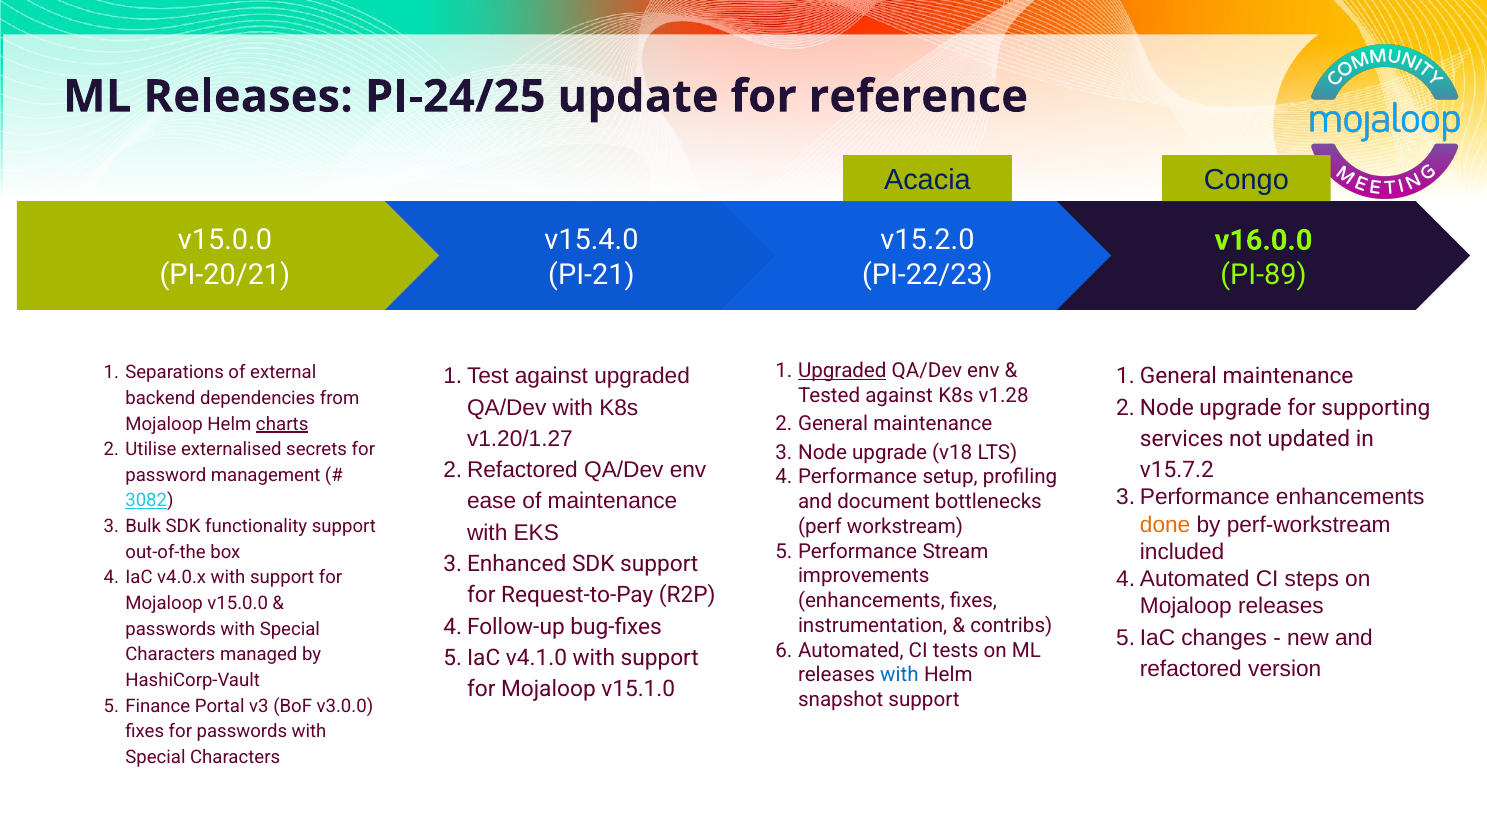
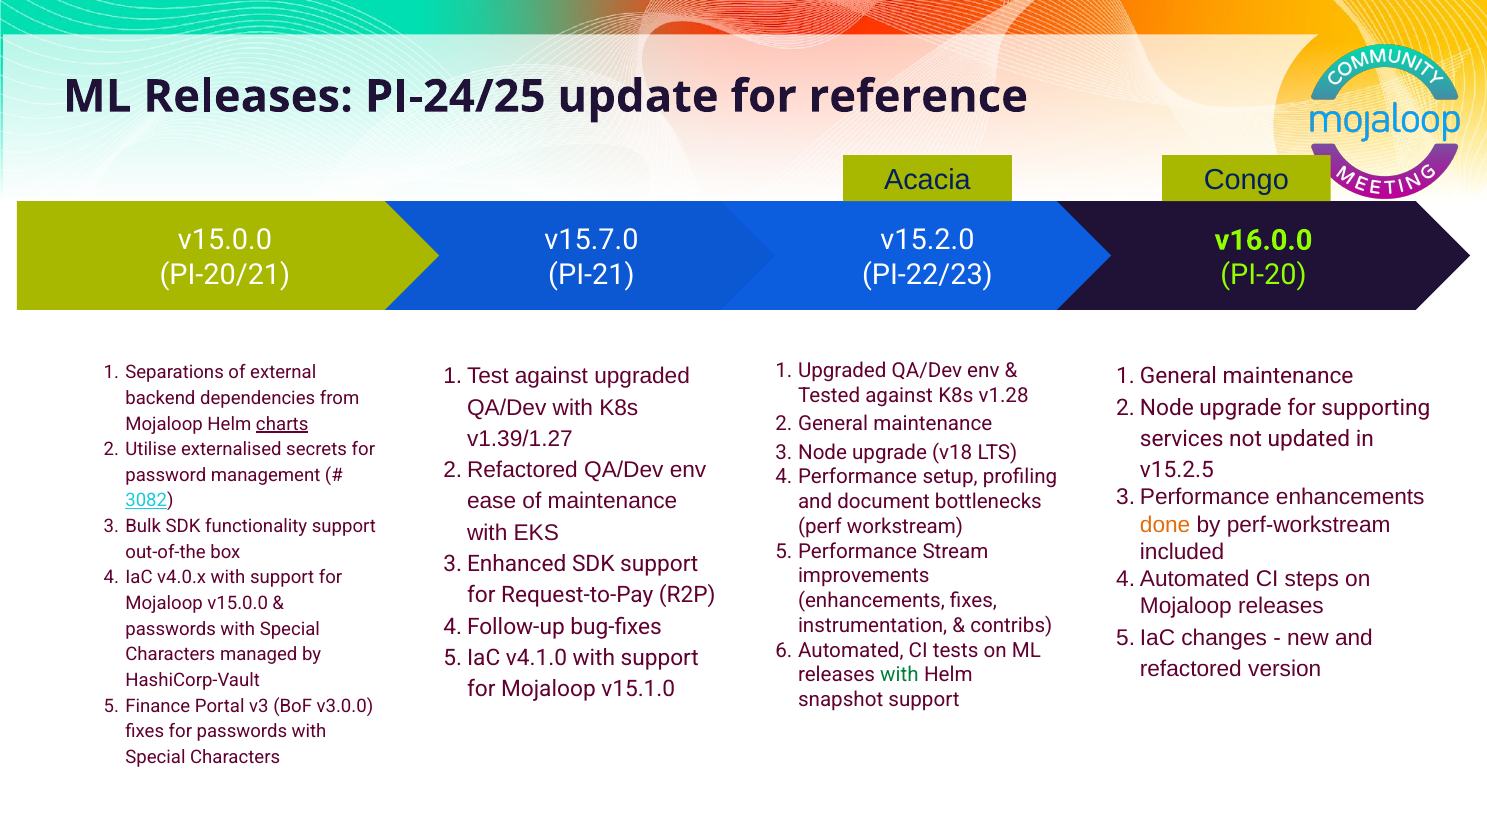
v15.4.0: v15.4.0 -> v15.7.0
PI-89: PI-89 -> PI-20
Upgraded at (842, 371) underline: present -> none
v1.20/1.27: v1.20/1.27 -> v1.39/1.27
v15.7.2: v15.7.2 -> v15.2.5
with at (899, 675) colour: blue -> green
